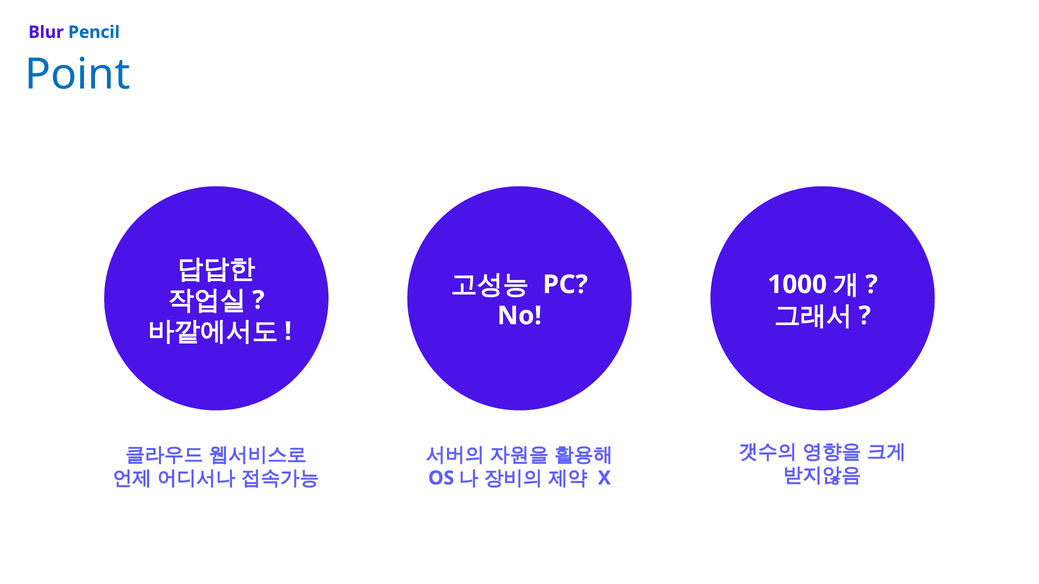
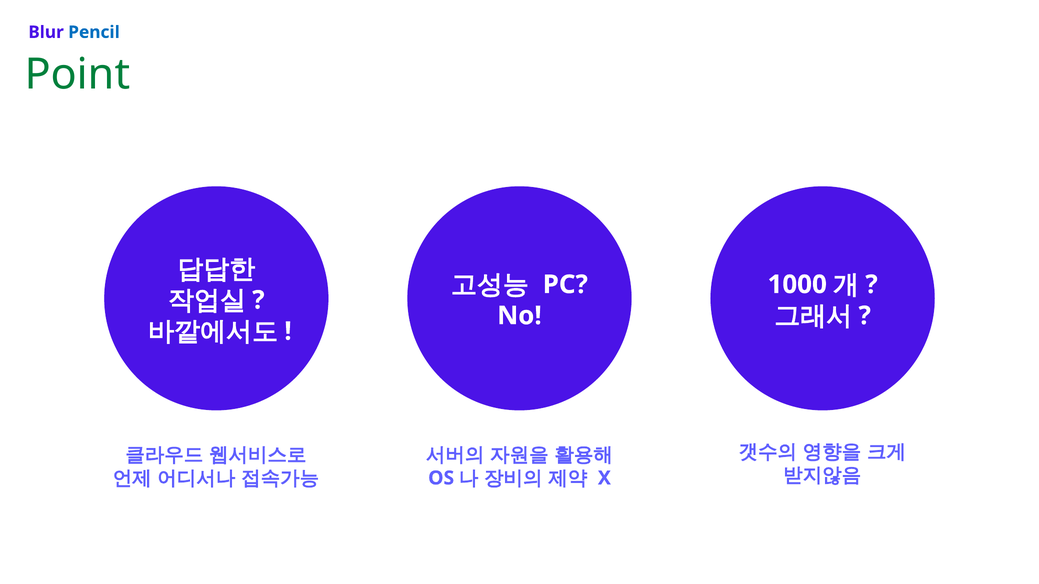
Point colour: blue -> green
